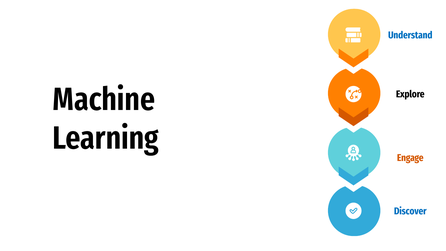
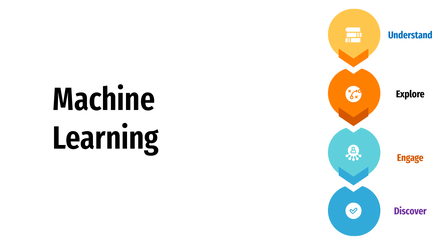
Discover colour: blue -> purple
